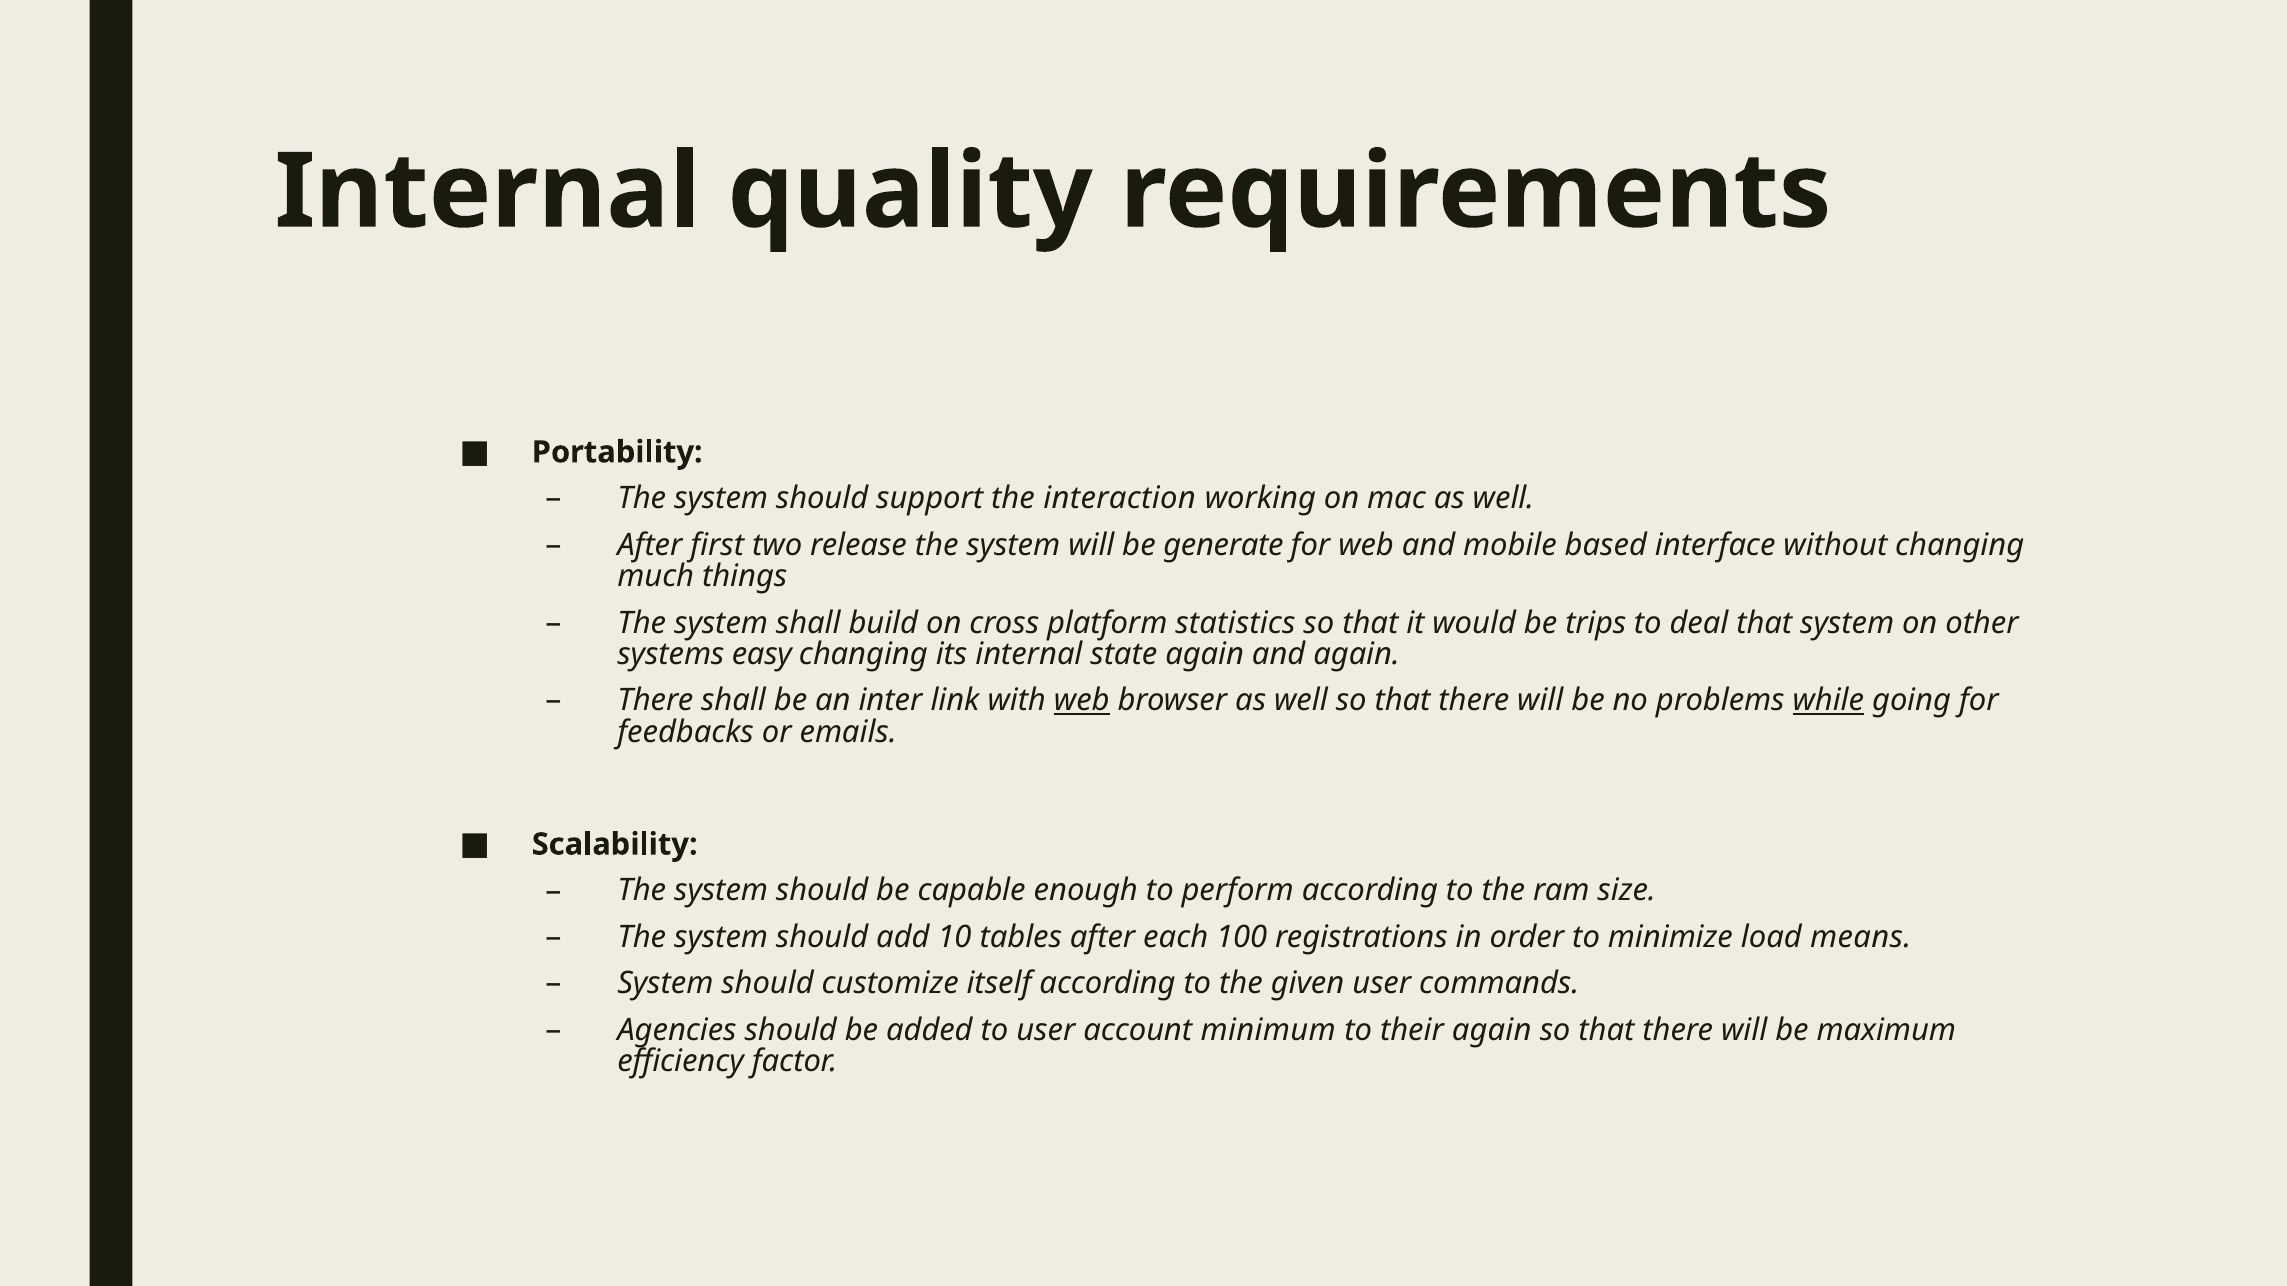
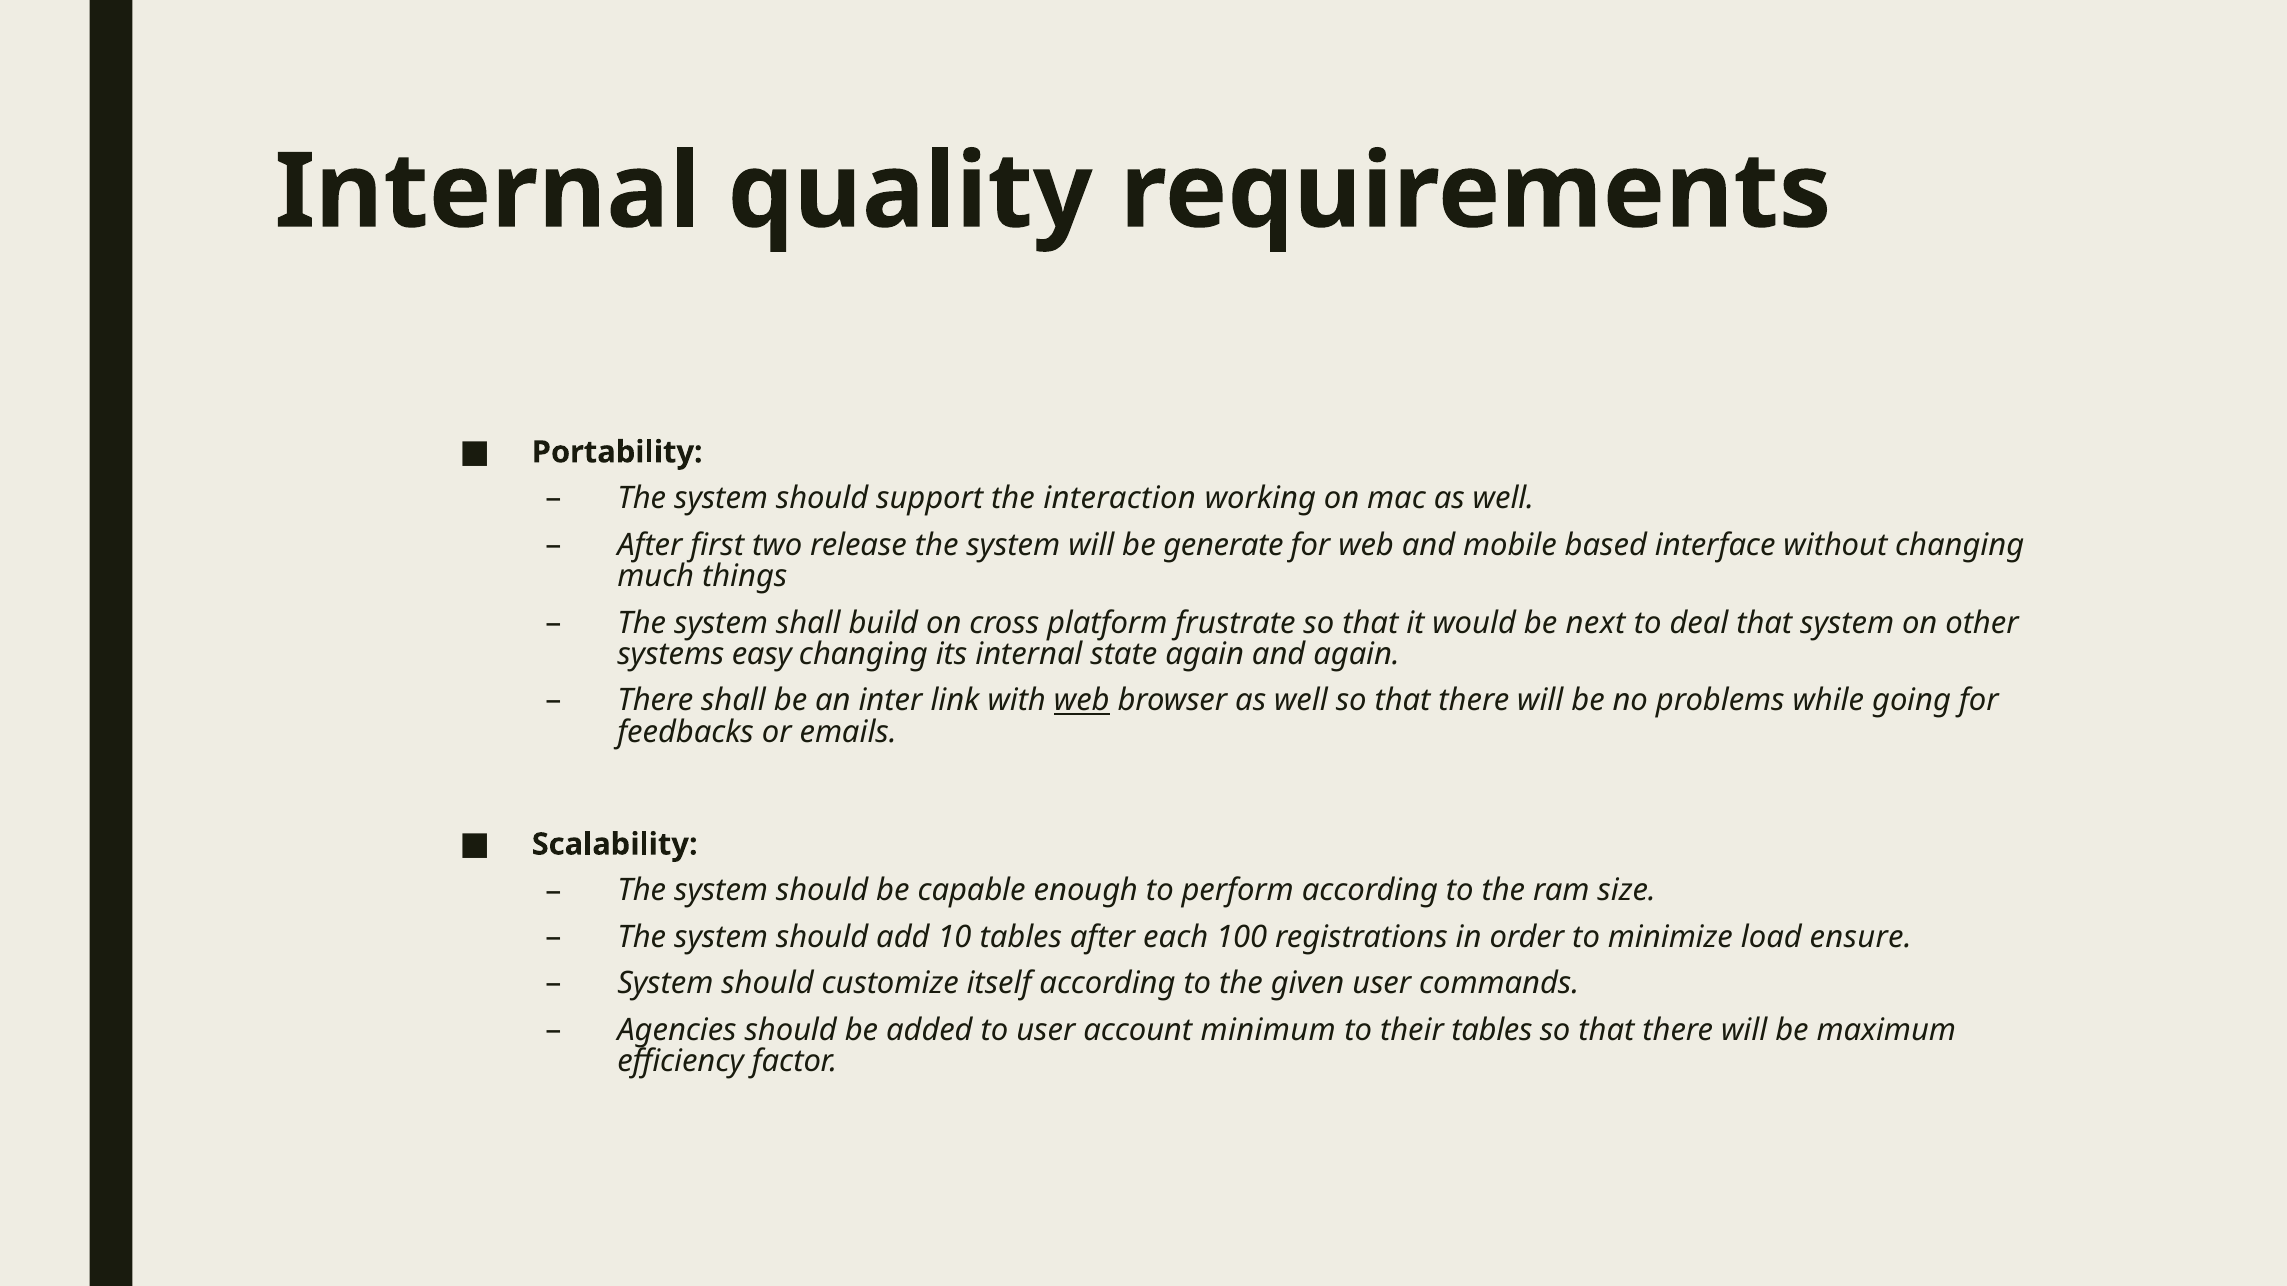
statistics: statistics -> frustrate
trips: trips -> next
while underline: present -> none
means: means -> ensure
their again: again -> tables
